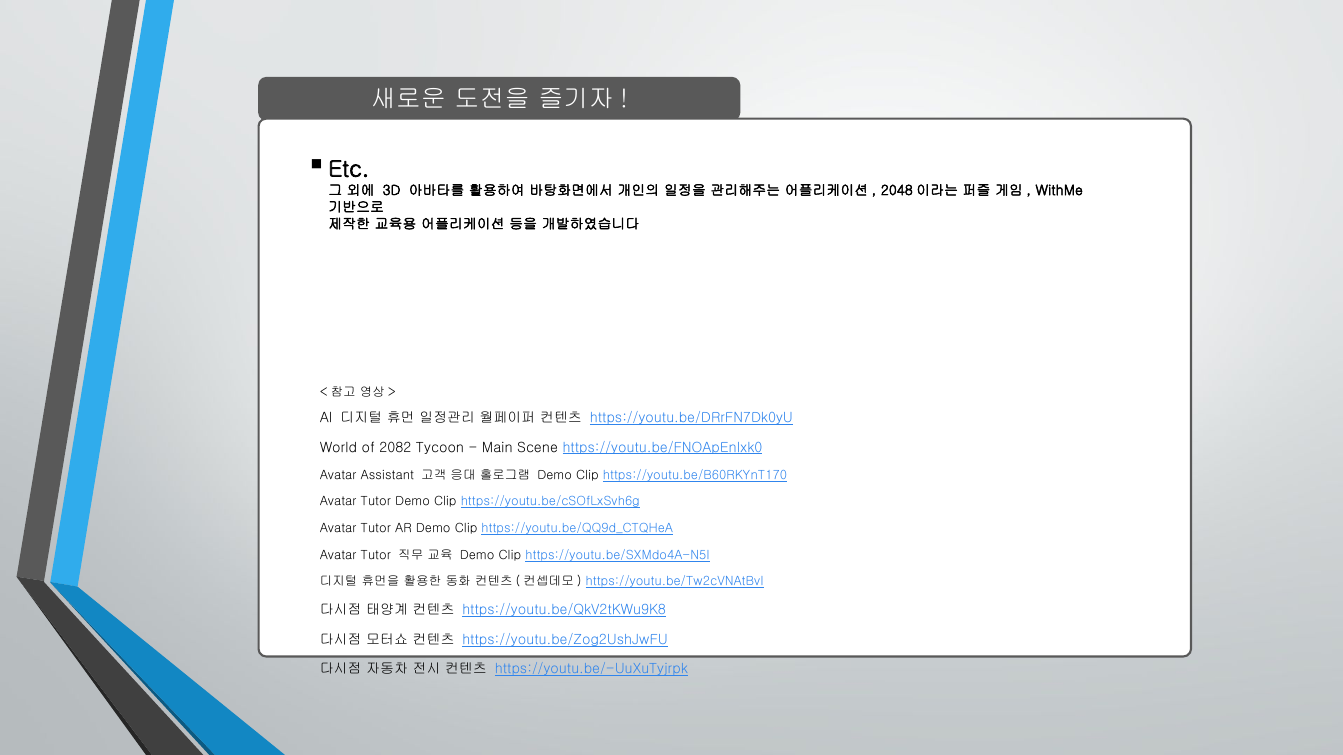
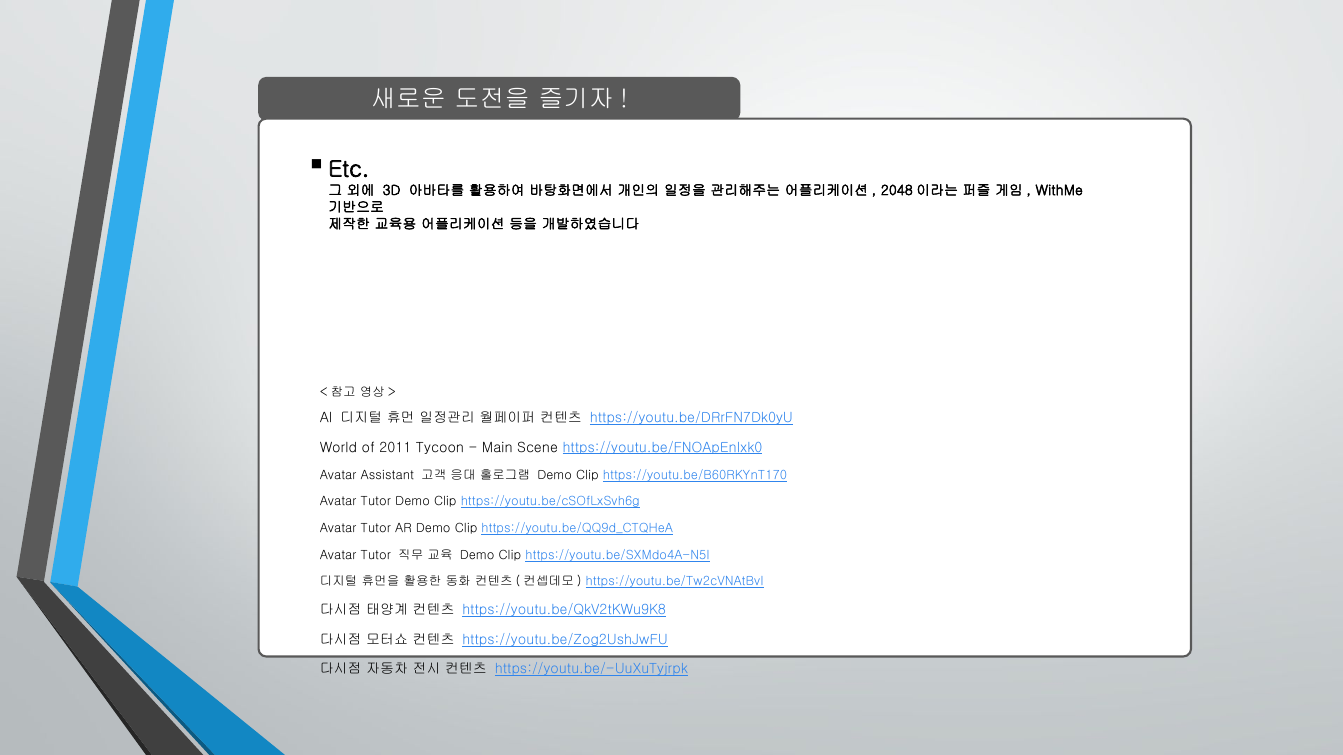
2082: 2082 -> 2011
